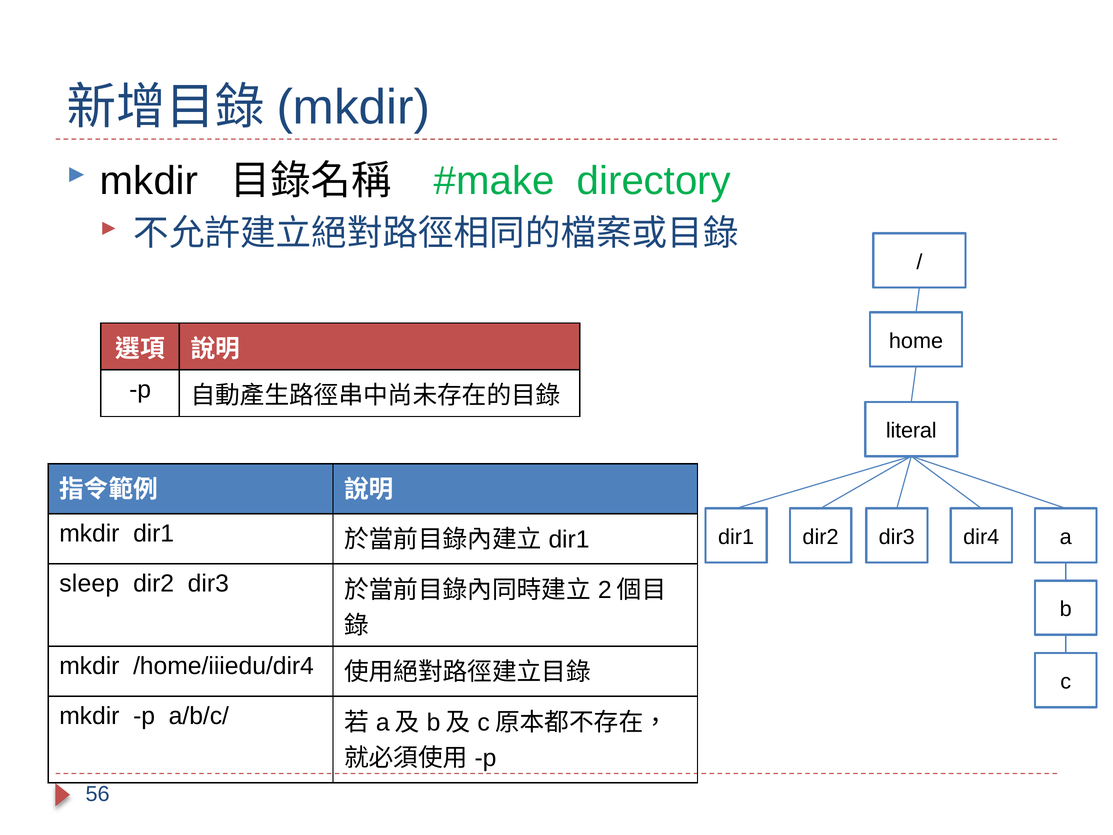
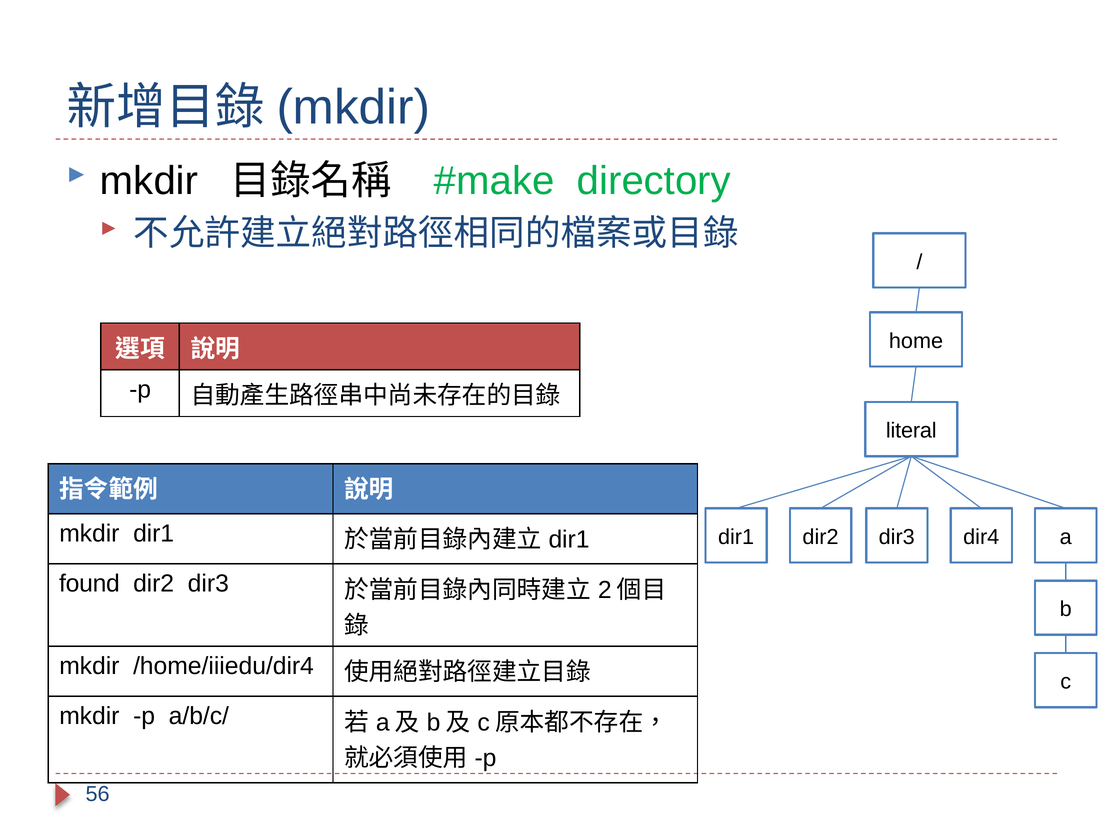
sleep: sleep -> found
